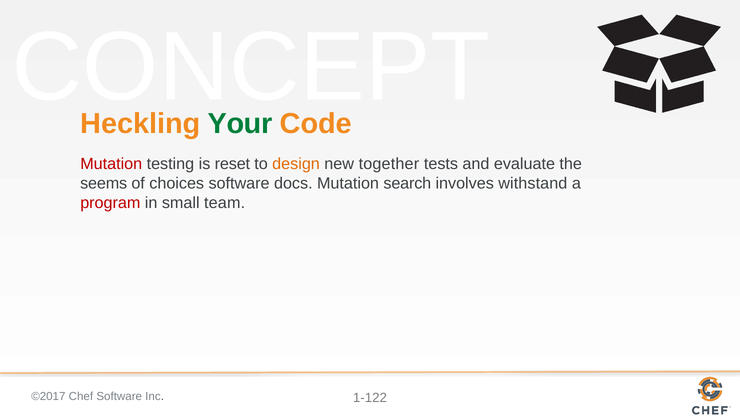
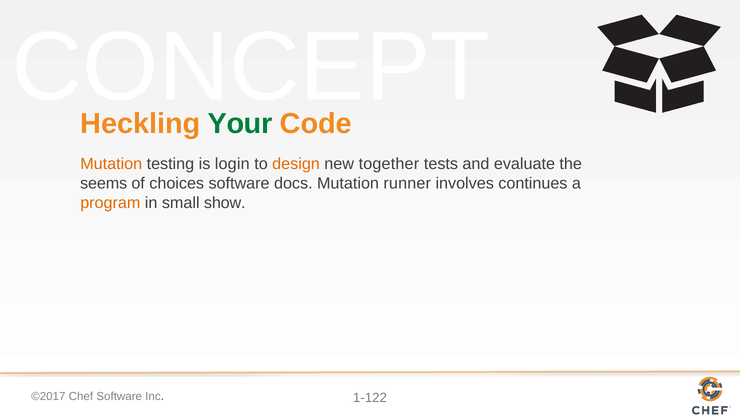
Mutation at (111, 164) colour: red -> orange
reset: reset -> login
search: search -> runner
withstand: withstand -> continues
program colour: red -> orange
team: team -> show
